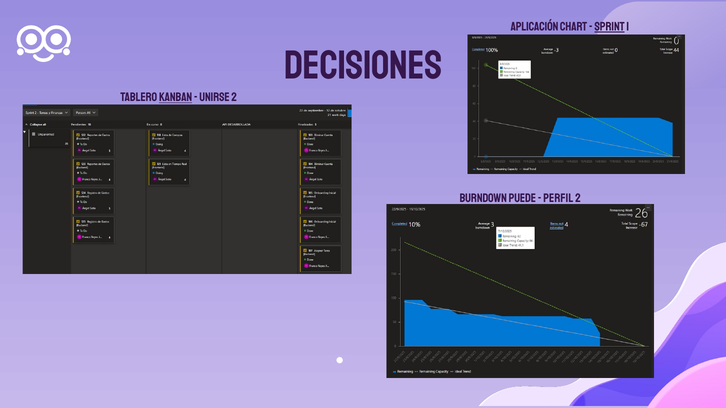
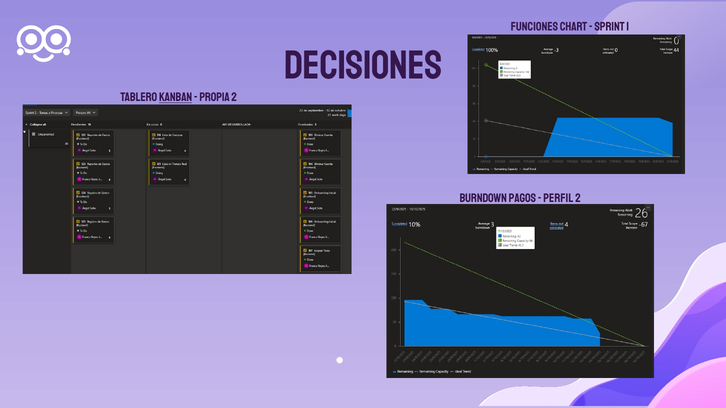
Aplicación: Aplicación -> Funciones
Sprint underline: present -> none
Unirse: Unirse -> Propia
puede: puede -> pagos
